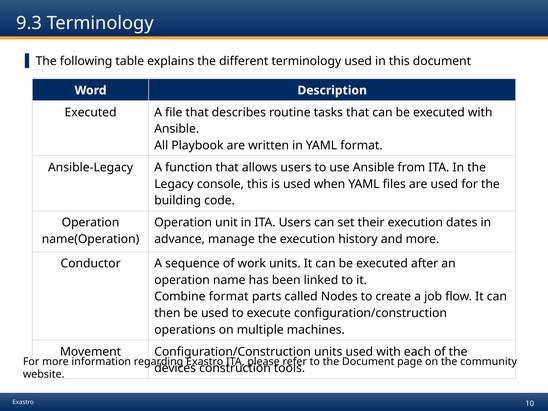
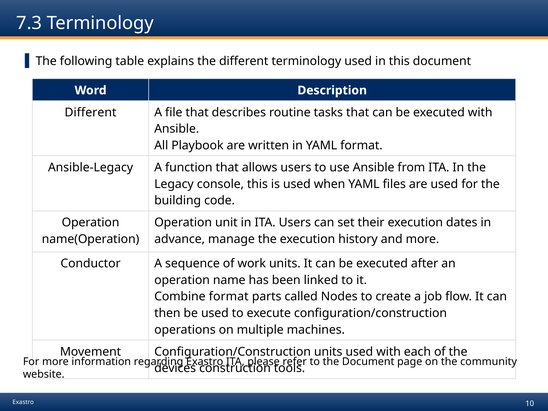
9.3: 9.3 -> 7.3
Executed at (91, 112): Executed -> Different
